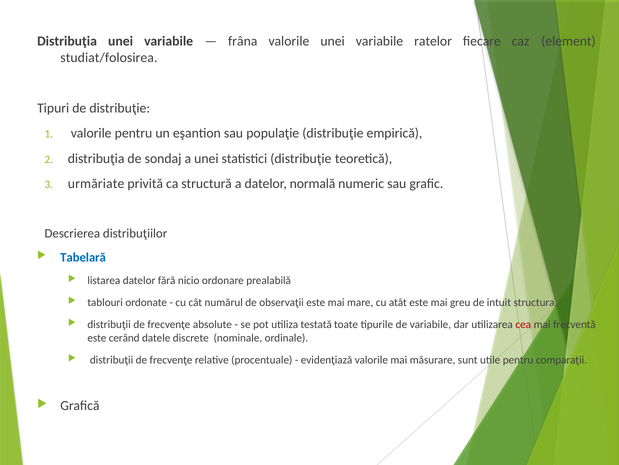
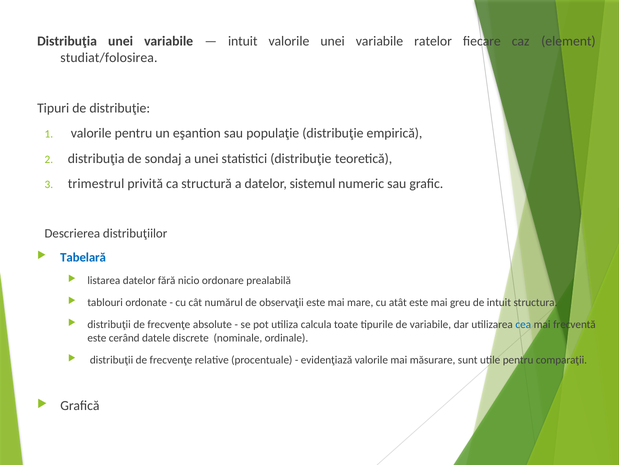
frâna at (243, 41): frâna -> intuit
urmăriate: urmăriate -> trimestrul
normală: normală -> sistemul
testată: testată -> calcula
cea colour: red -> blue
